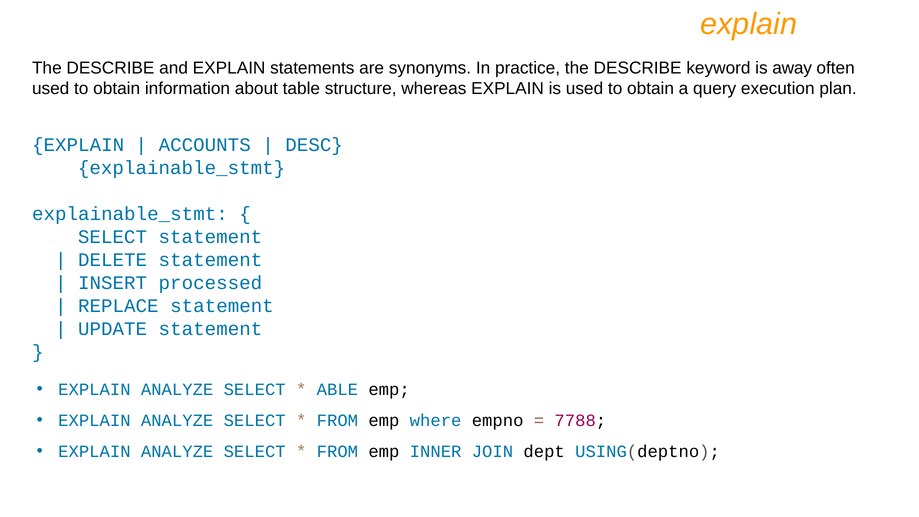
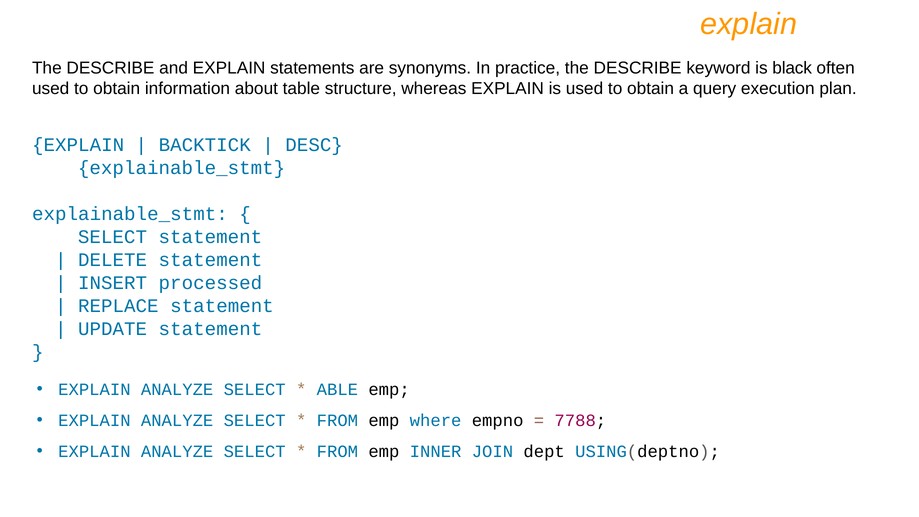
away: away -> black
ACCOUNTS: ACCOUNTS -> BACKTICK
